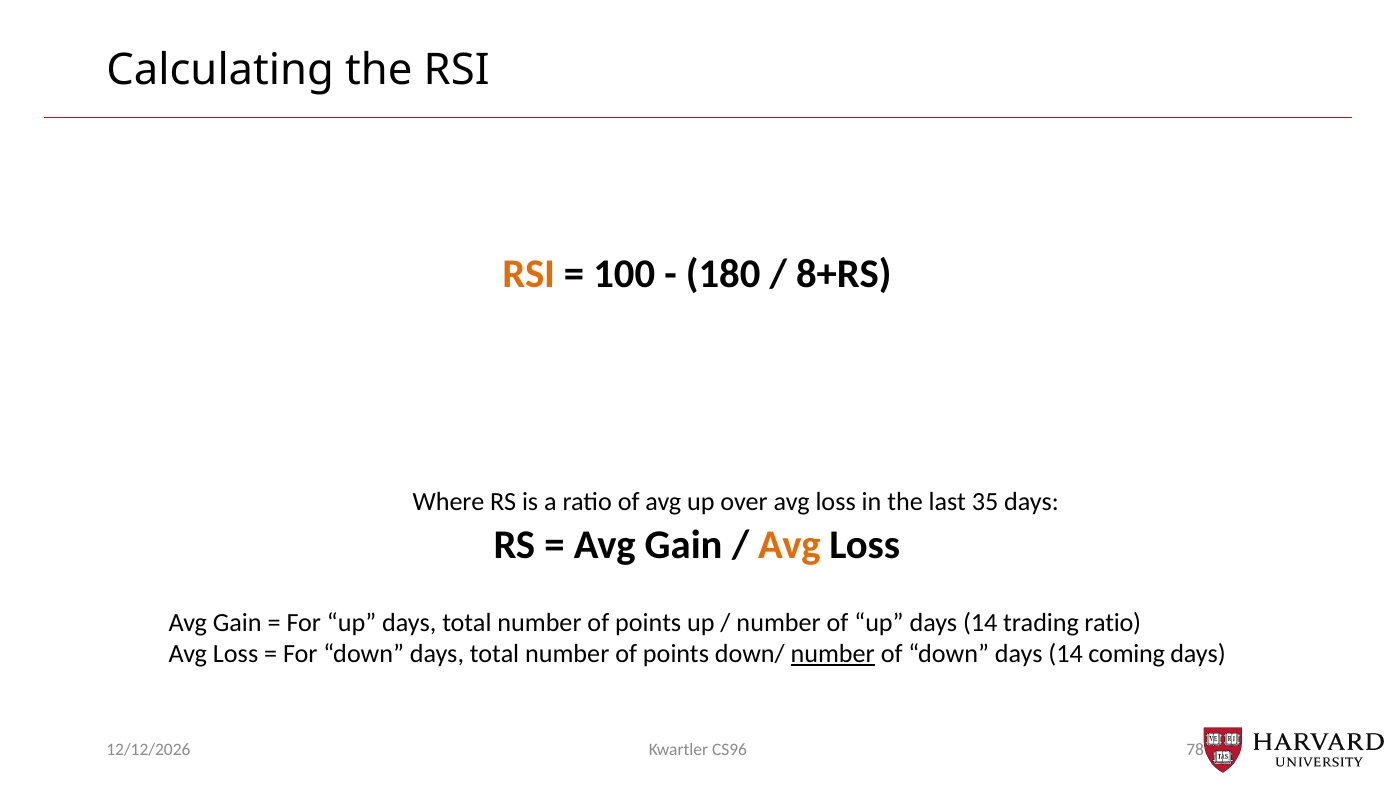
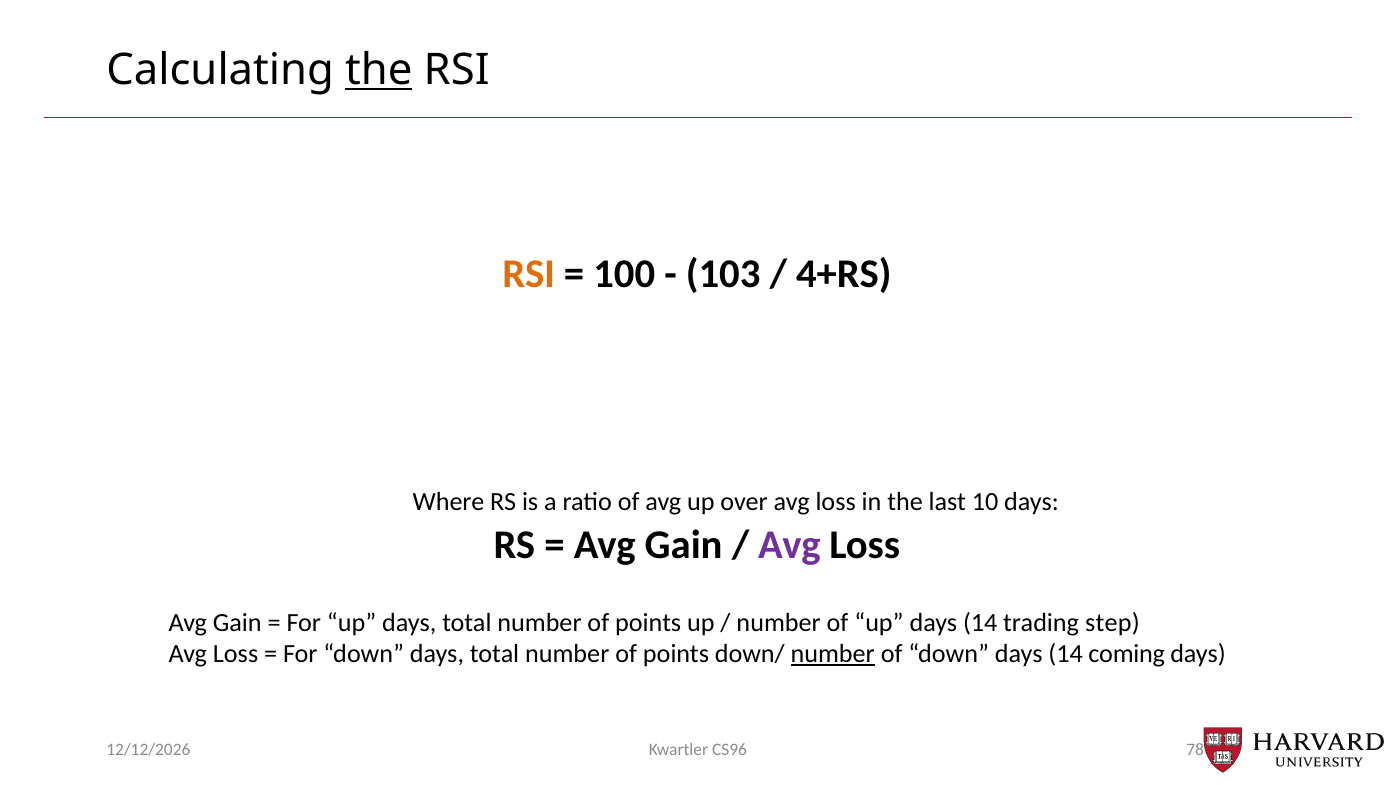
the at (379, 70) underline: none -> present
180: 180 -> 103
8+RS: 8+RS -> 4+RS
35: 35 -> 10
Avg at (789, 545) colour: orange -> purple
trading ratio: ratio -> step
